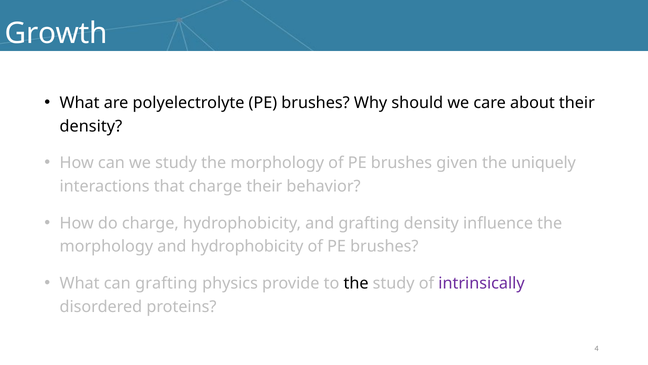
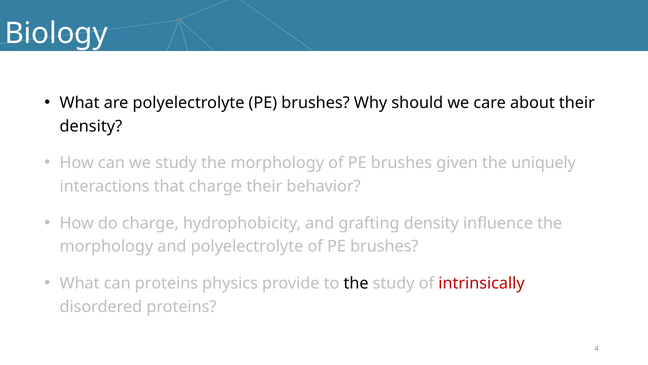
Growth: Growth -> Biology
and hydrophobicity: hydrophobicity -> polyelectrolyte
can grafting: grafting -> proteins
intrinsically colour: purple -> red
